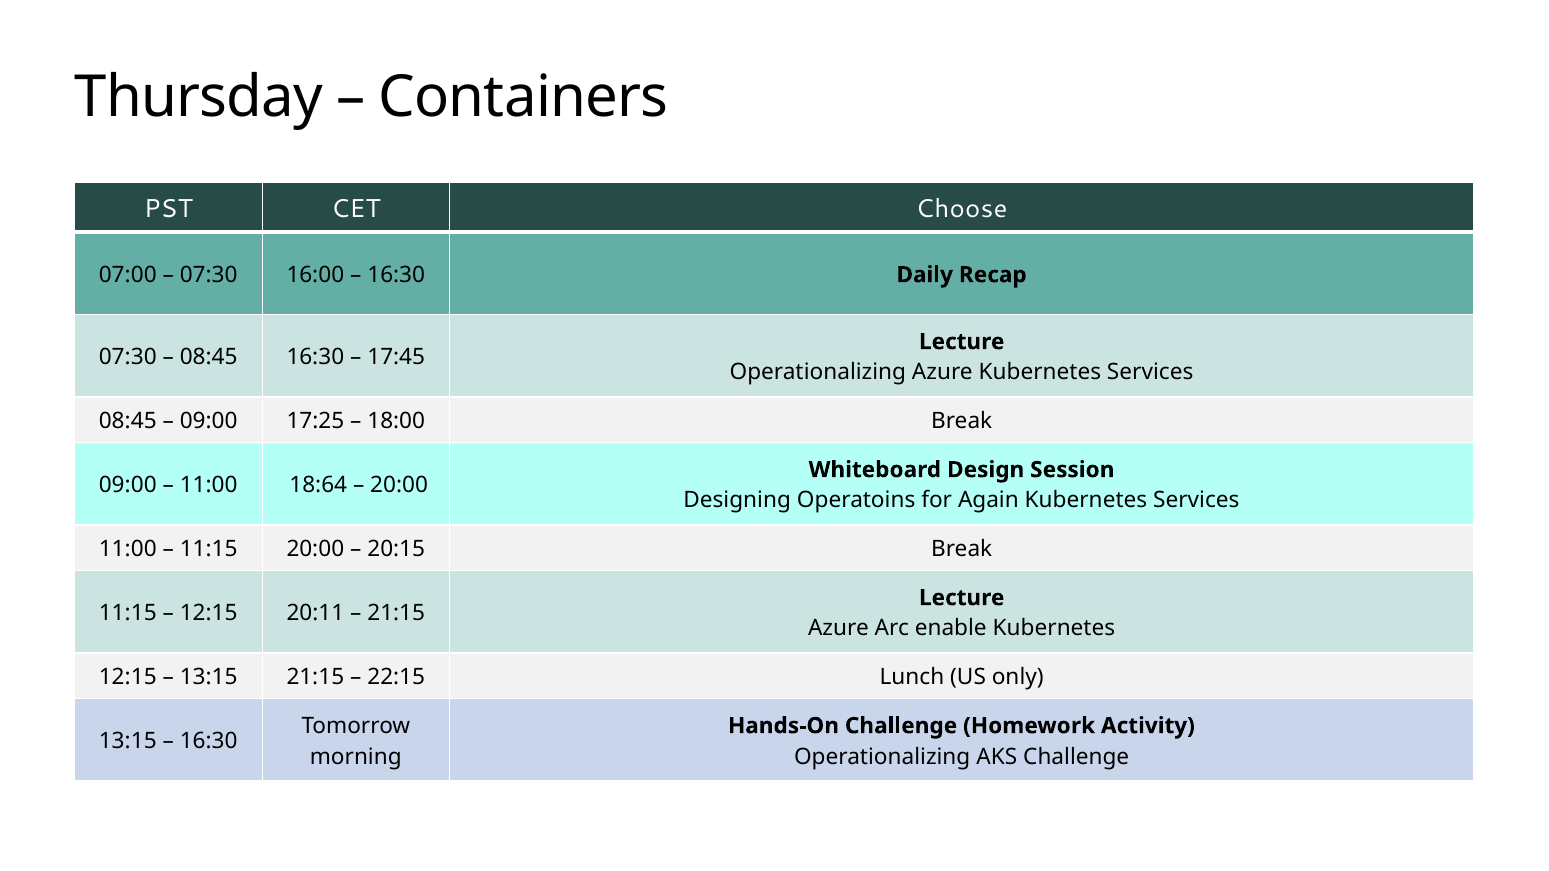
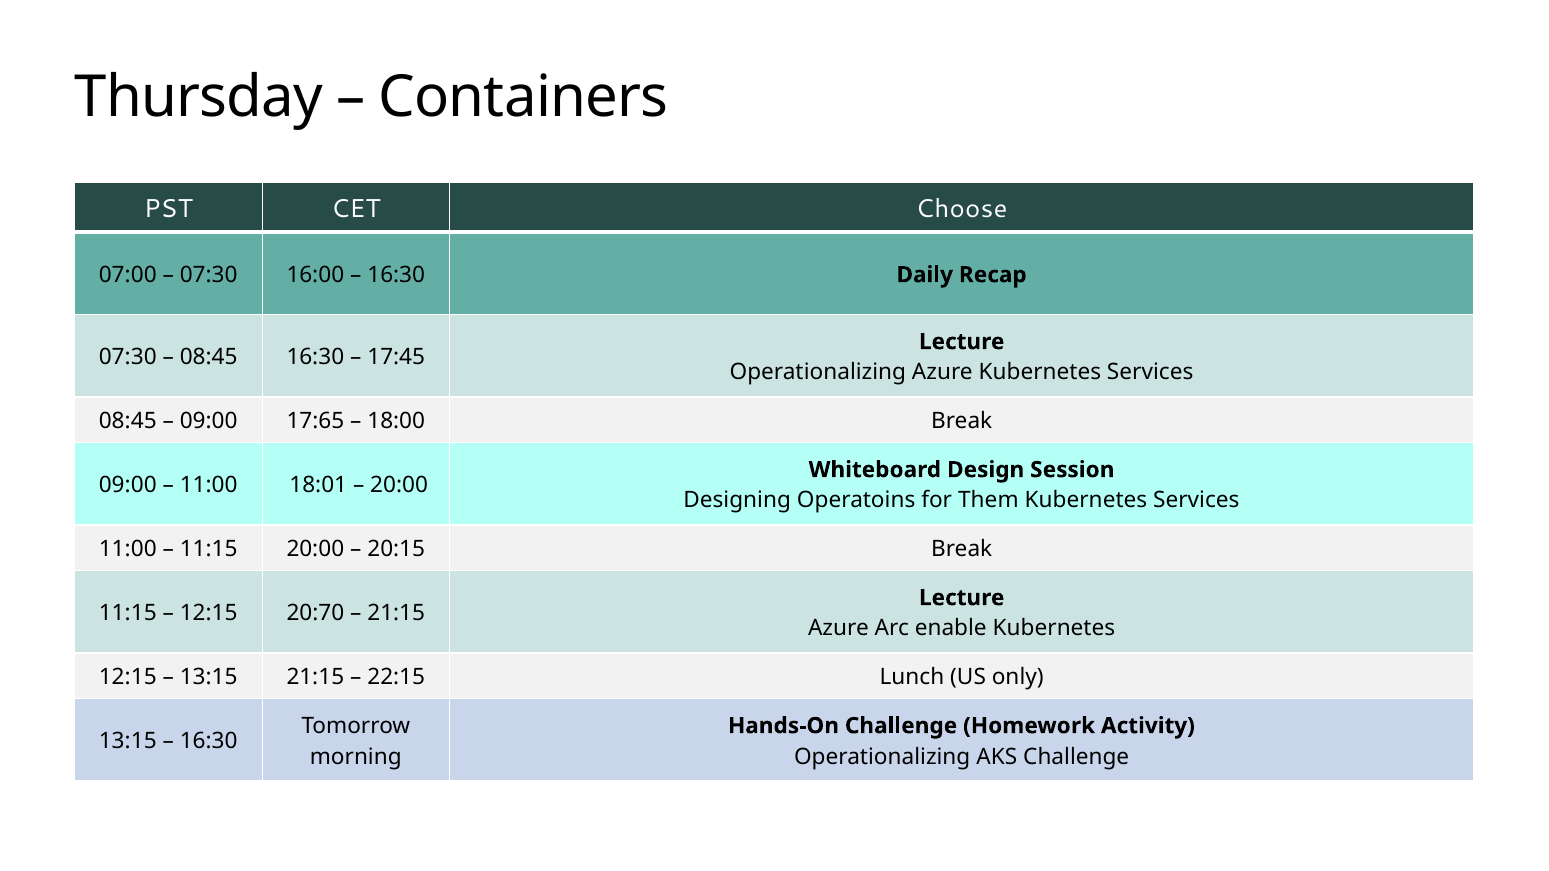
17:25: 17:25 -> 17:65
18:64: 18:64 -> 18:01
Again: Again -> Them
20:11: 20:11 -> 20:70
